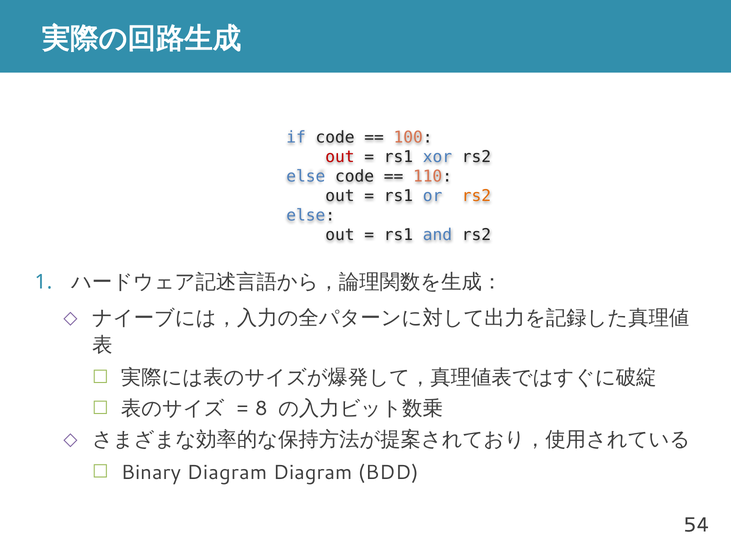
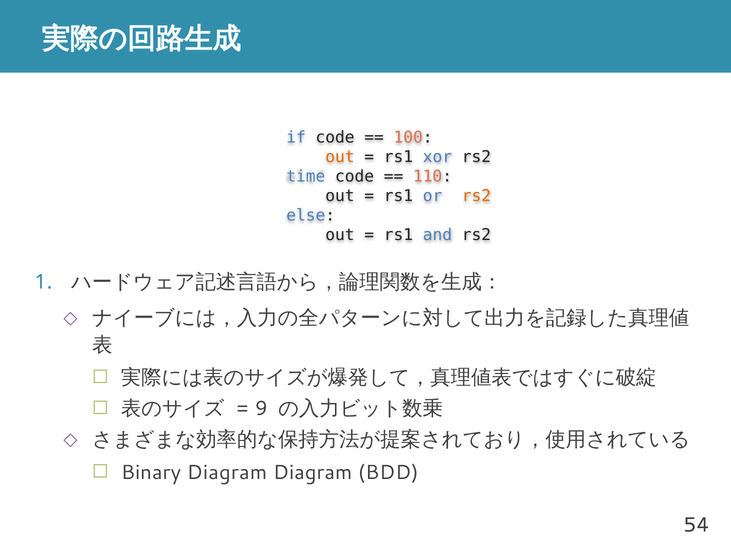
out at (340, 157) colour: red -> orange
else at (306, 176): else -> time
8: 8 -> 9
